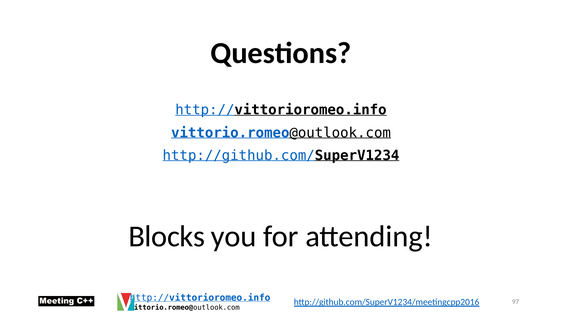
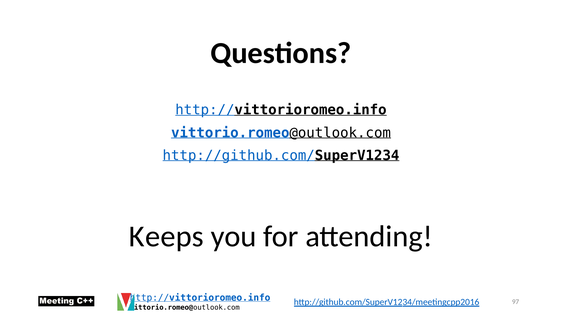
Blocks: Blocks -> Keeps
